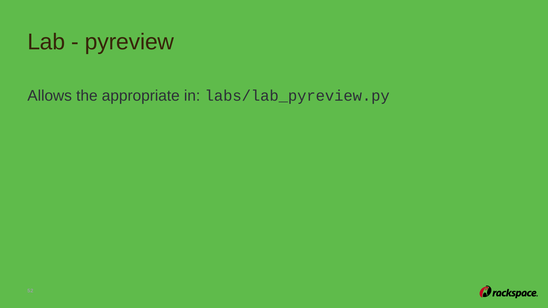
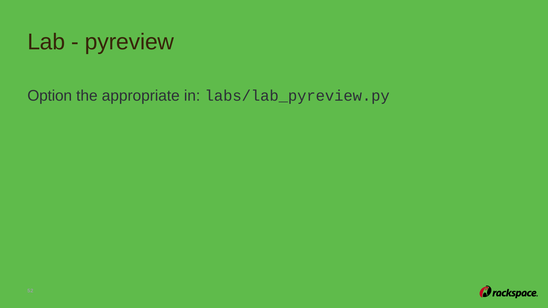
Allows: Allows -> Option
